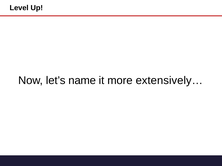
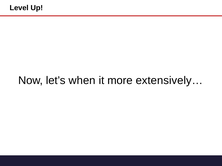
name: name -> when
